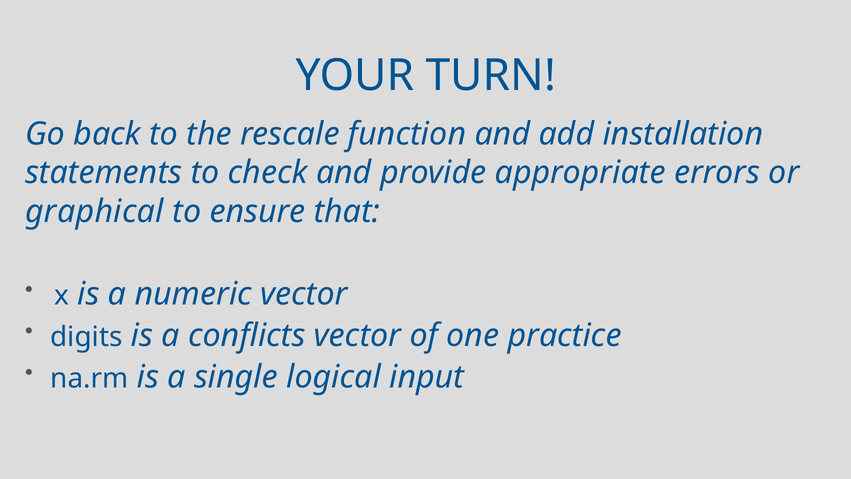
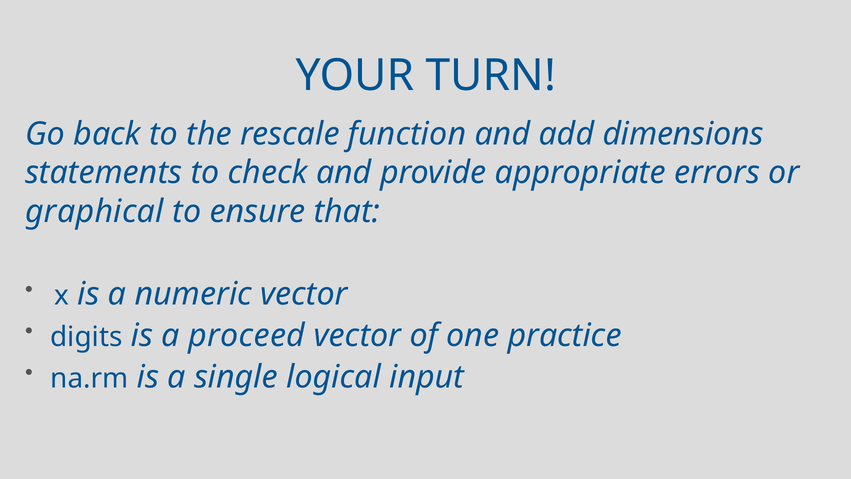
installation: installation -> dimensions
conflicts: conflicts -> proceed
